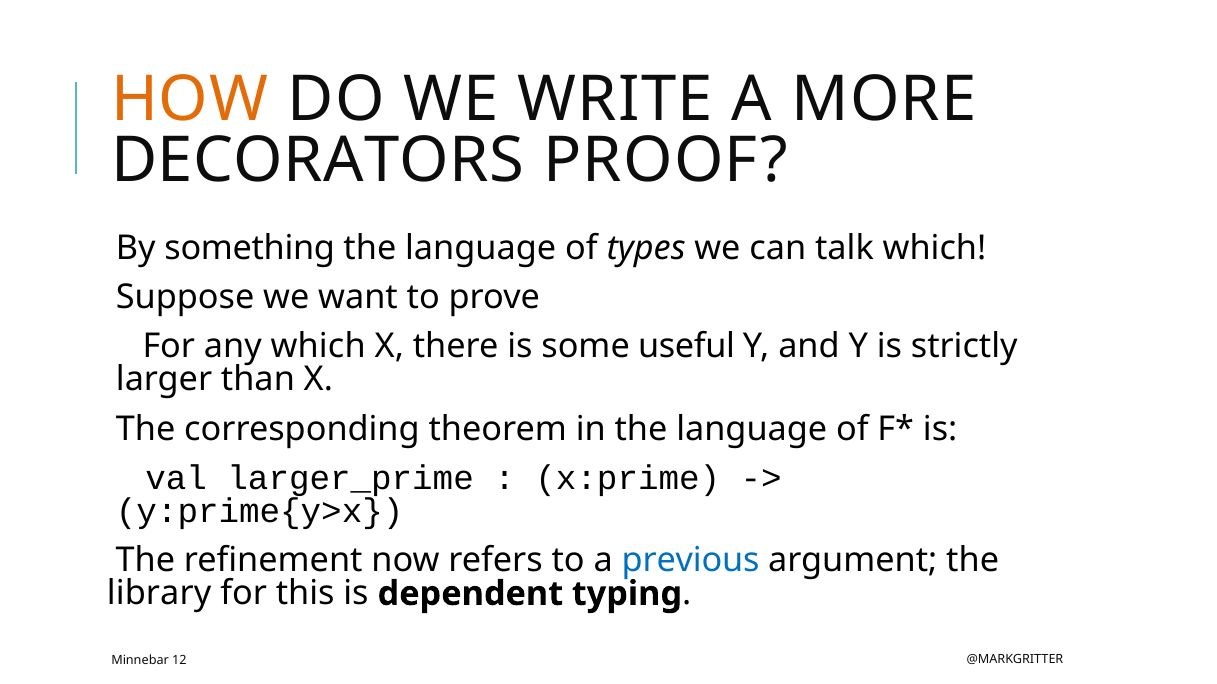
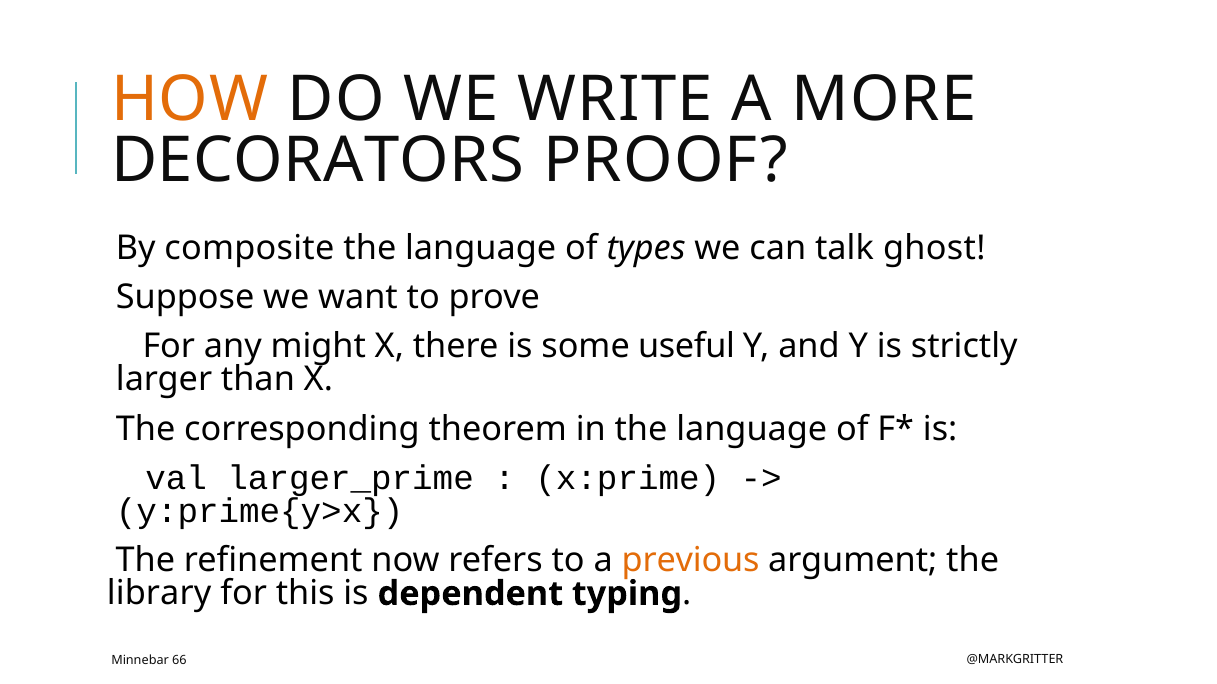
something: something -> composite
talk which: which -> ghost
any which: which -> might
previous colour: blue -> orange
12: 12 -> 66
